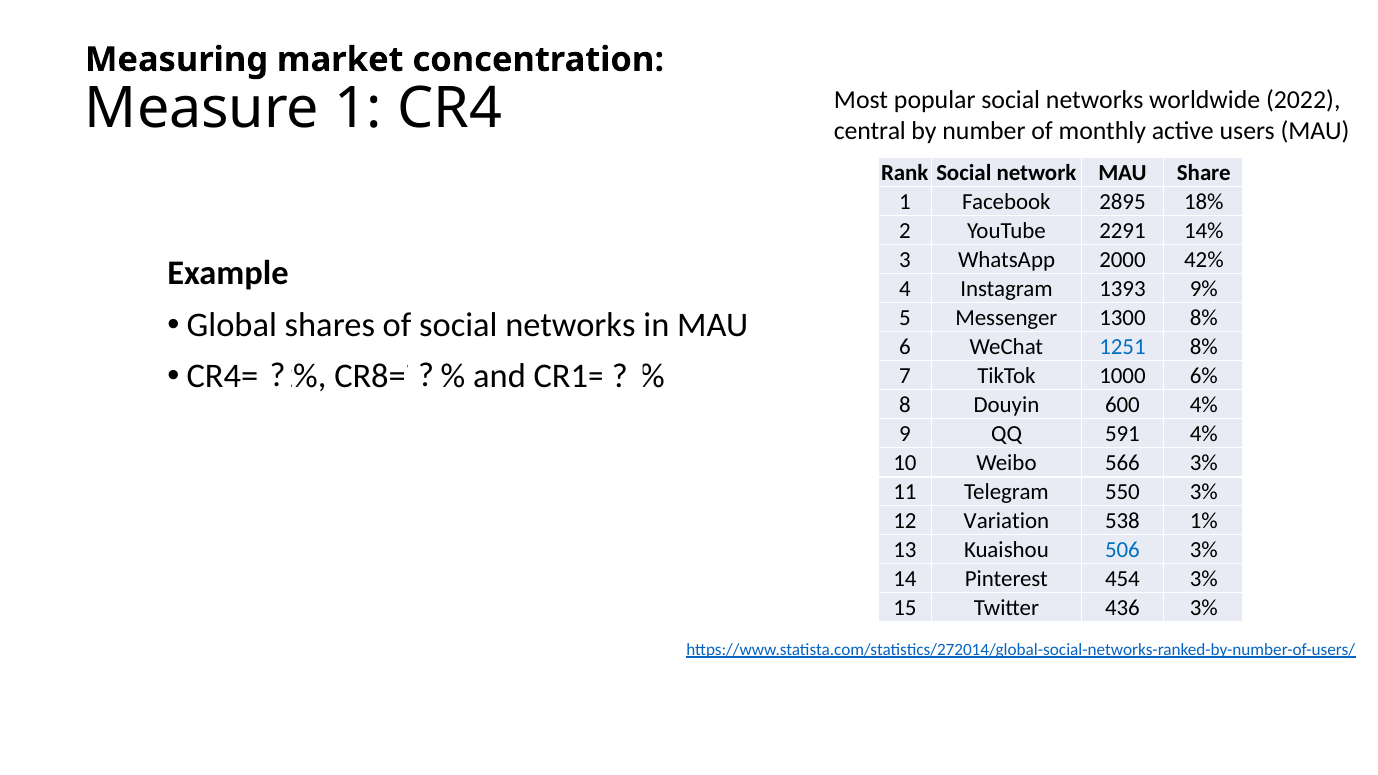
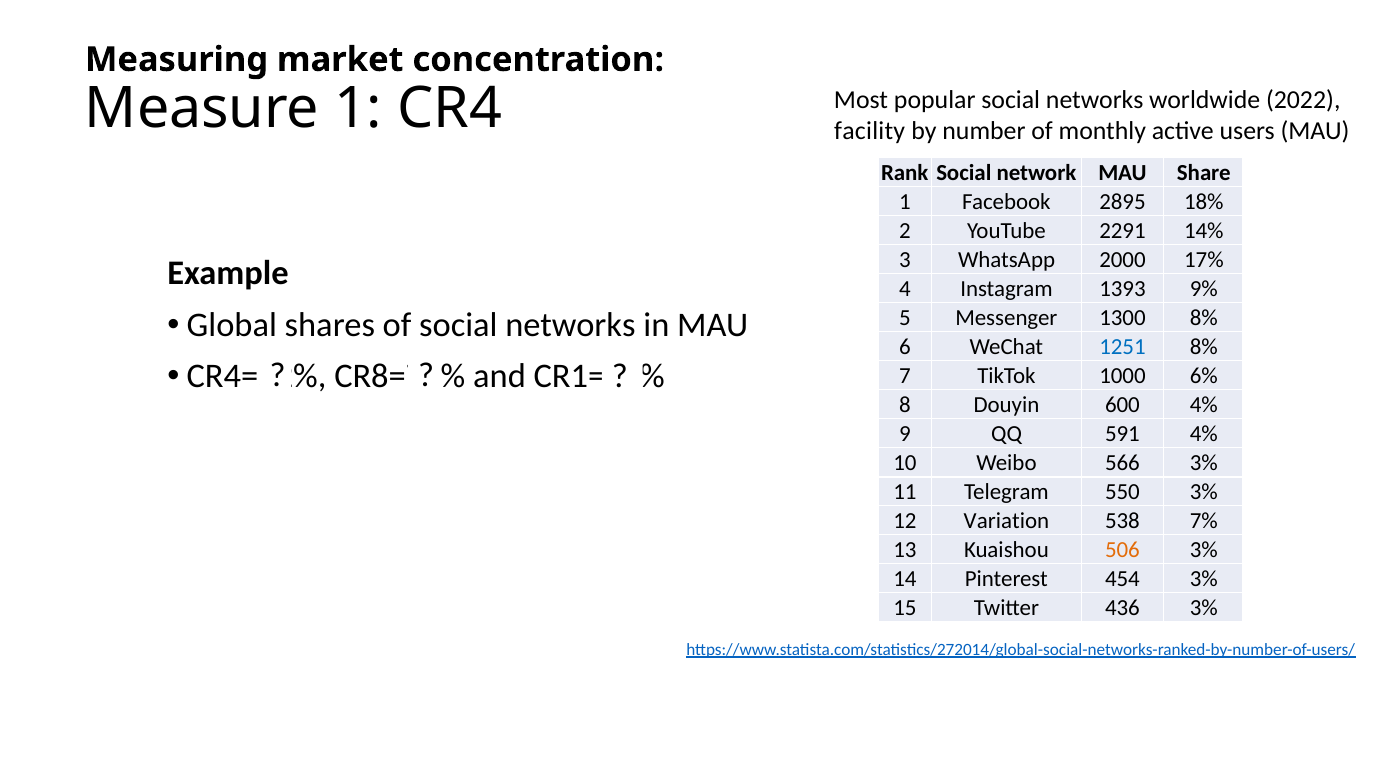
central: central -> facility
42%: 42% -> 17%
1%: 1% -> 7%
506 colour: blue -> orange
